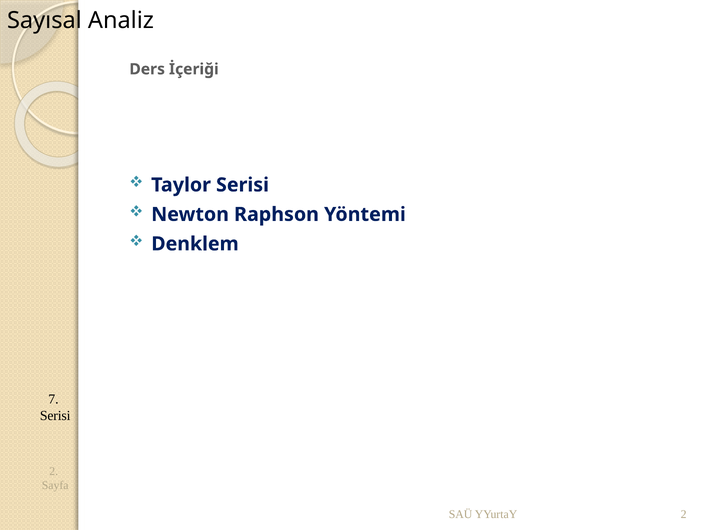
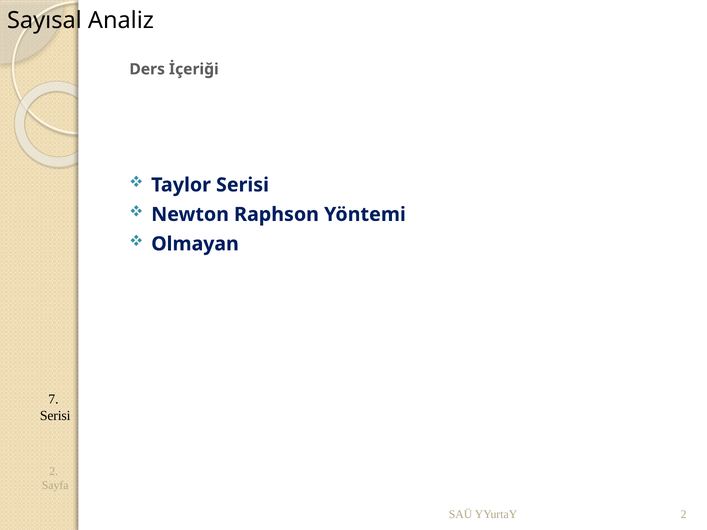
Denklem: Denklem -> Olmayan
